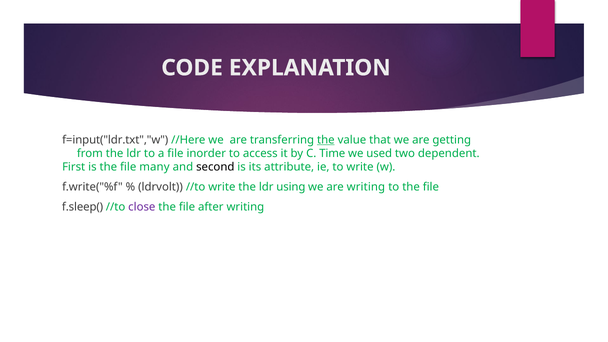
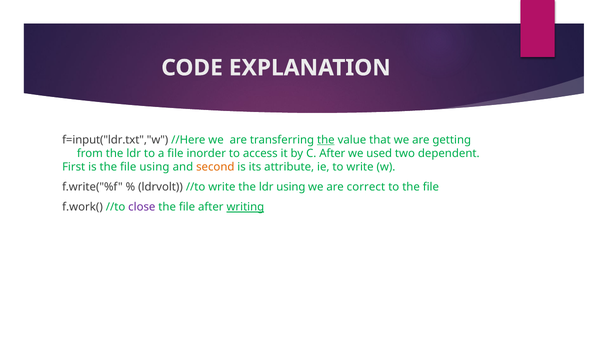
C Time: Time -> After
file many: many -> using
second colour: black -> orange
are writing: writing -> correct
f.sleep(: f.sleep( -> f.work(
writing at (245, 207) underline: none -> present
